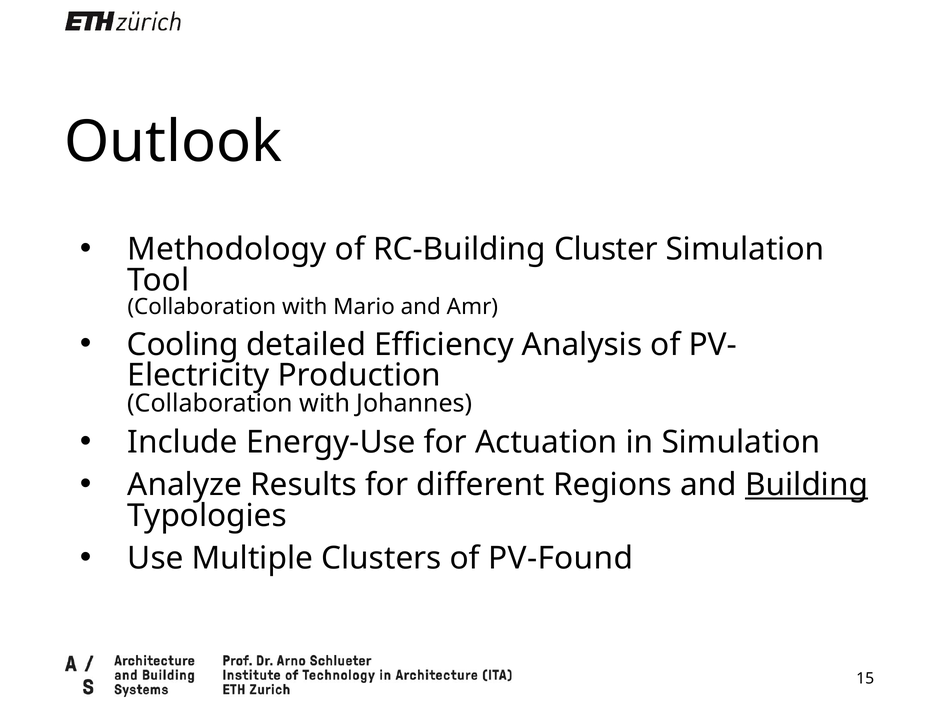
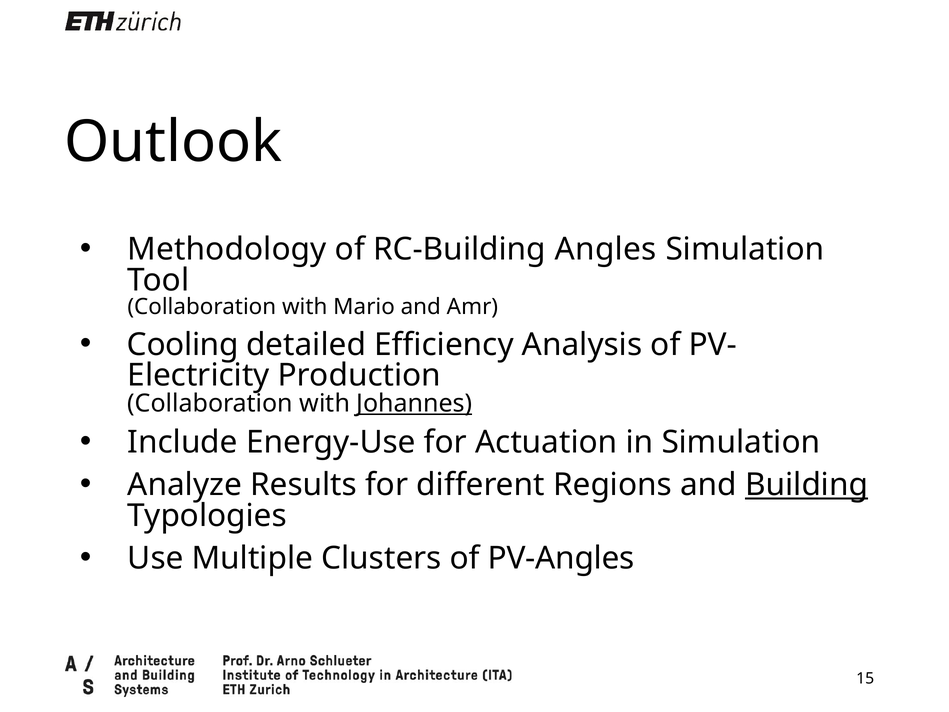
Cluster: Cluster -> Angles
Johannes underline: none -> present
PV-Found: PV-Found -> PV-Angles
